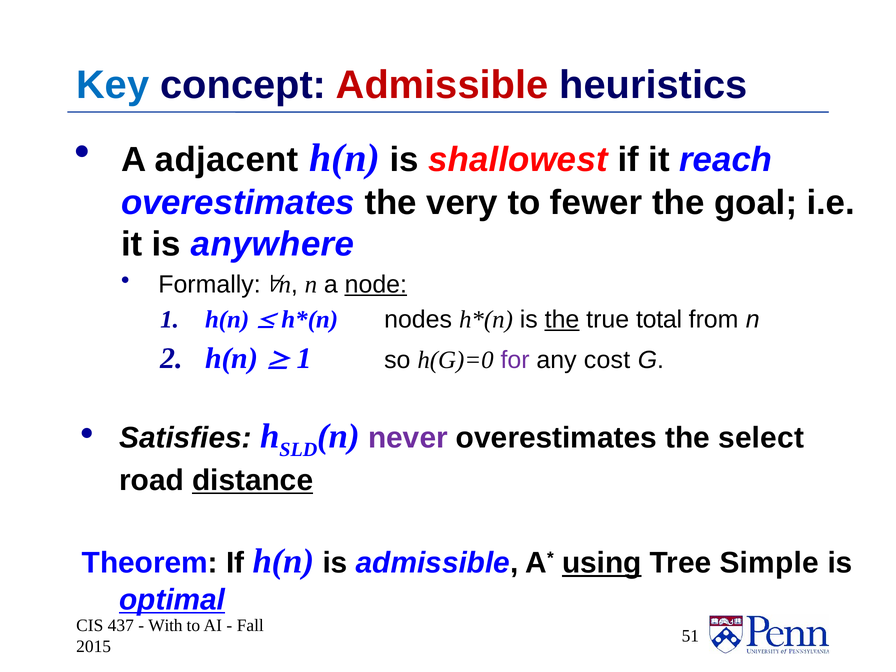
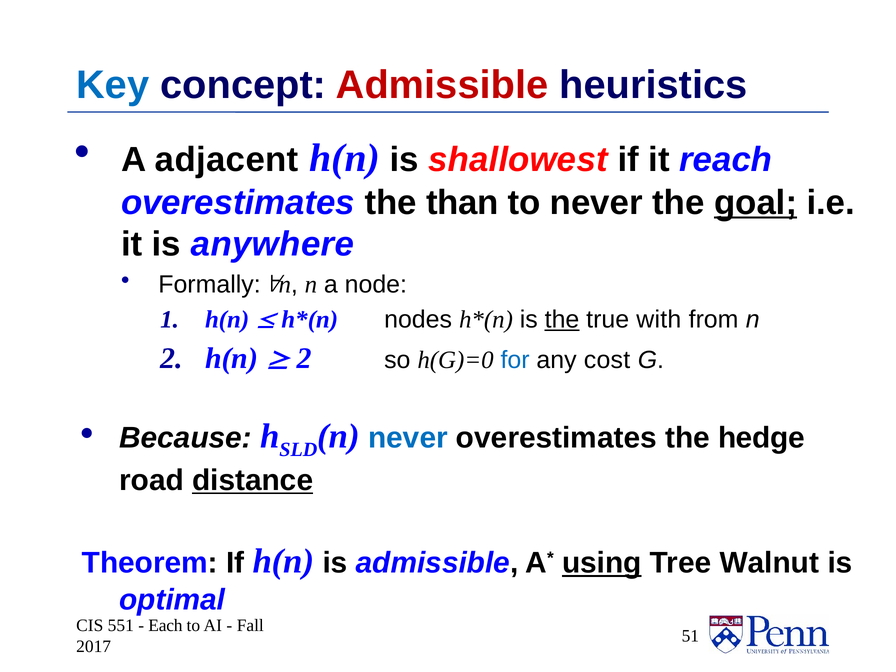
very: very -> than
to fewer: fewer -> never
goal underline: none -> present
node underline: present -> none
total: total -> with
1 at (304, 359): 1 -> 2
for colour: purple -> blue
Satisfies: Satisfies -> Because
never at (408, 438) colour: purple -> blue
select: select -> hedge
Simple: Simple -> Walnut
optimal underline: present -> none
437: 437 -> 551
With: With -> Each
2015: 2015 -> 2017
